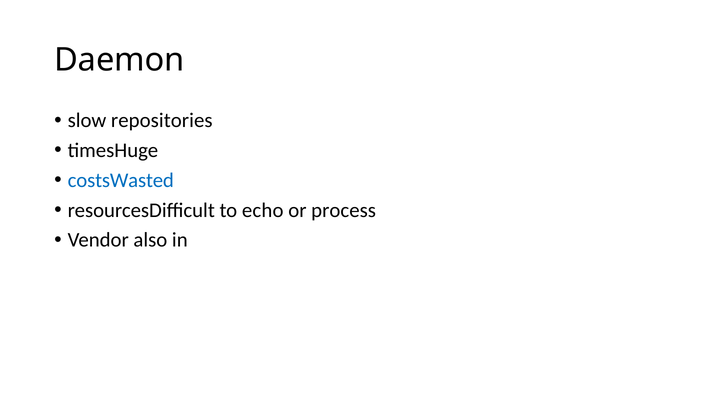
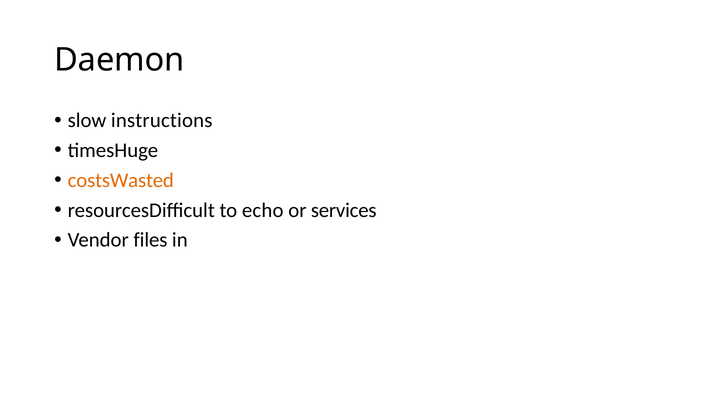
repositories: repositories -> instructions
costsWasted colour: blue -> orange
process: process -> services
also: also -> files
